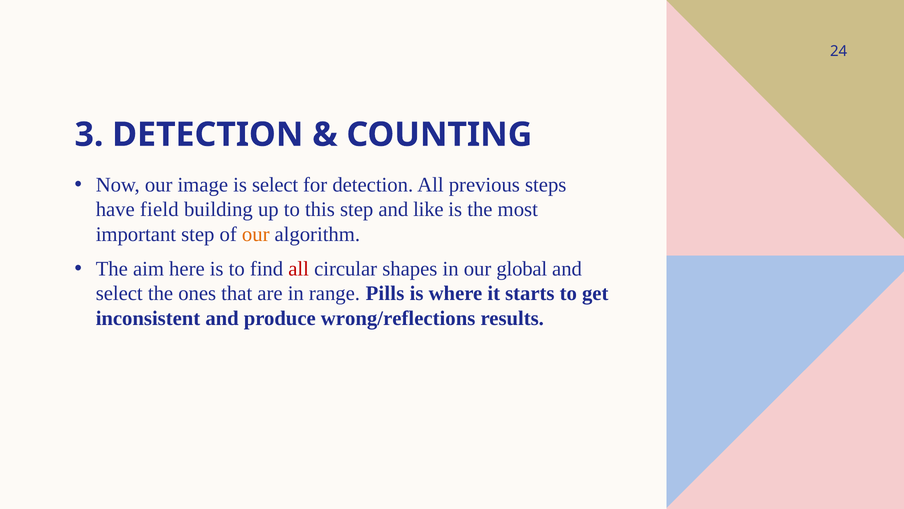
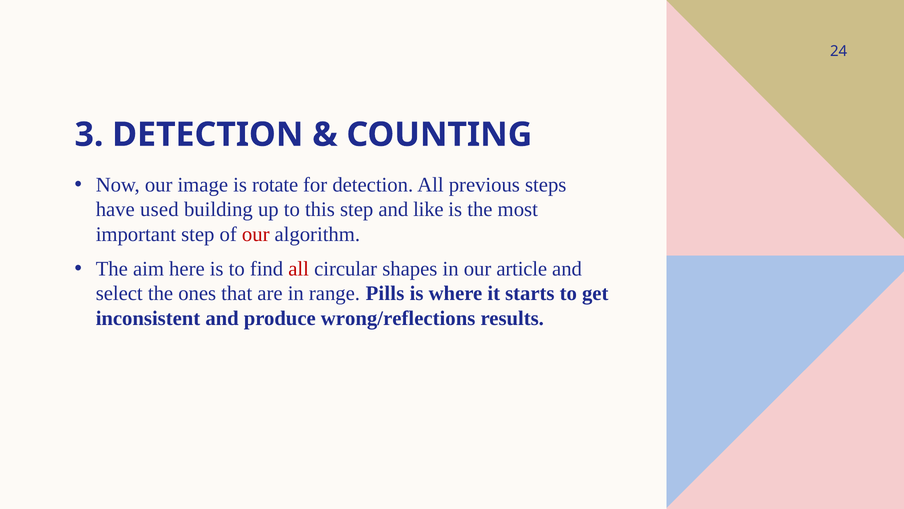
is select: select -> rotate
field: field -> used
our at (256, 234) colour: orange -> red
global: global -> article
